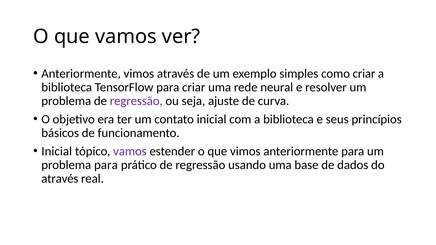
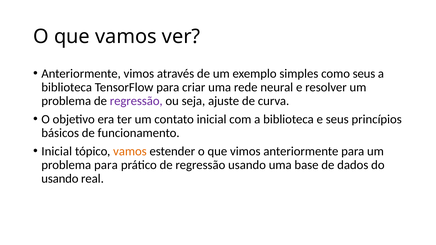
como criar: criar -> seus
vamos at (130, 151) colour: purple -> orange
através at (60, 179): através -> usando
